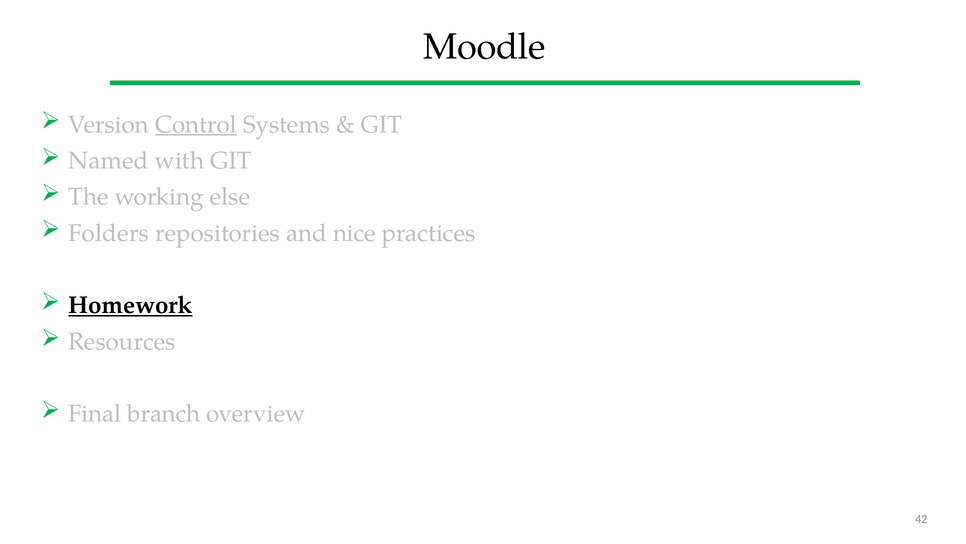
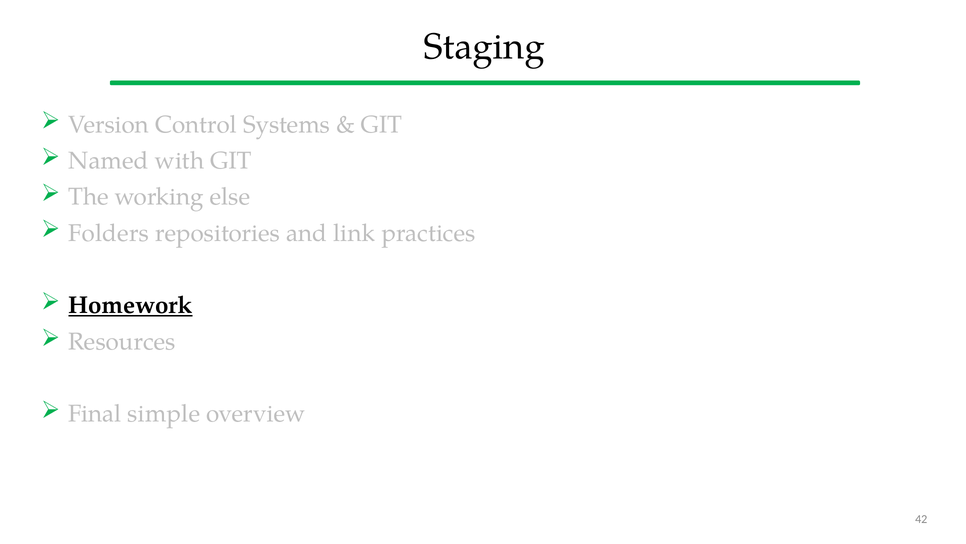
Moodle: Moodle -> Staging
Control underline: present -> none
nice: nice -> link
branch: branch -> simple
